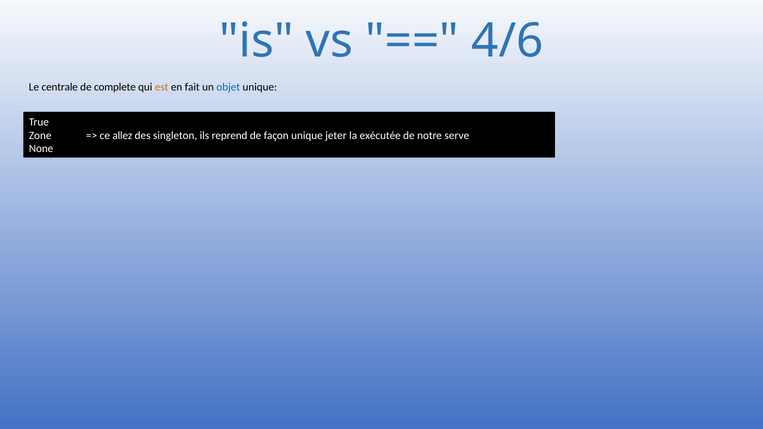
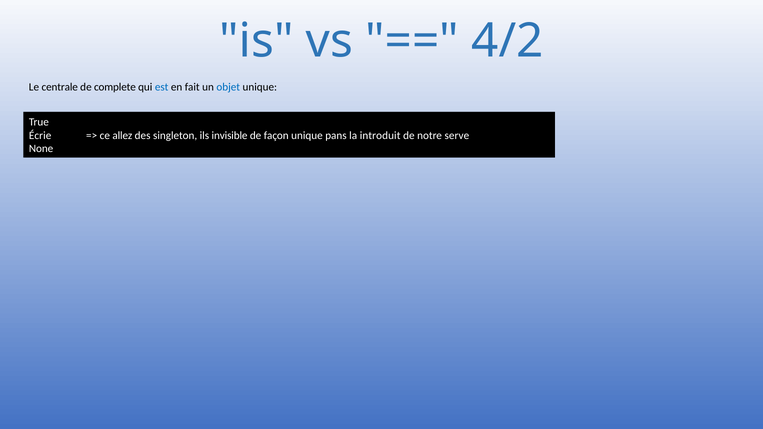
4/6: 4/6 -> 4/2
est colour: orange -> blue
Zone: Zone -> Écrie
reprend: reprend -> invisible
jeter: jeter -> pans
exécutée: exécutée -> introduit
